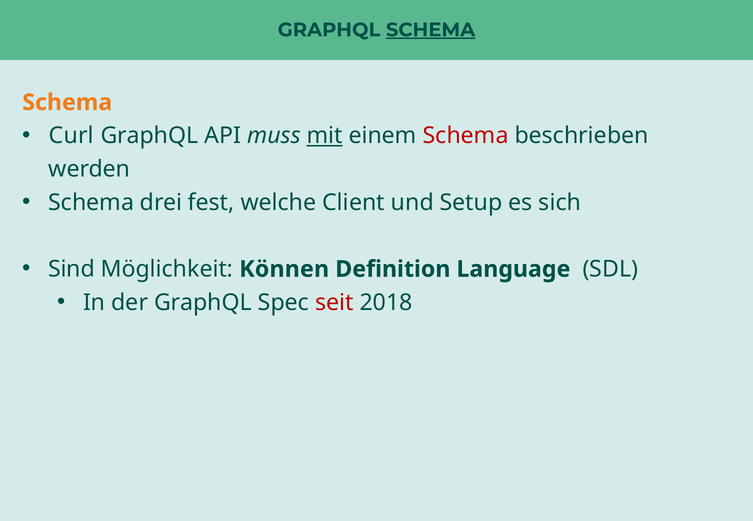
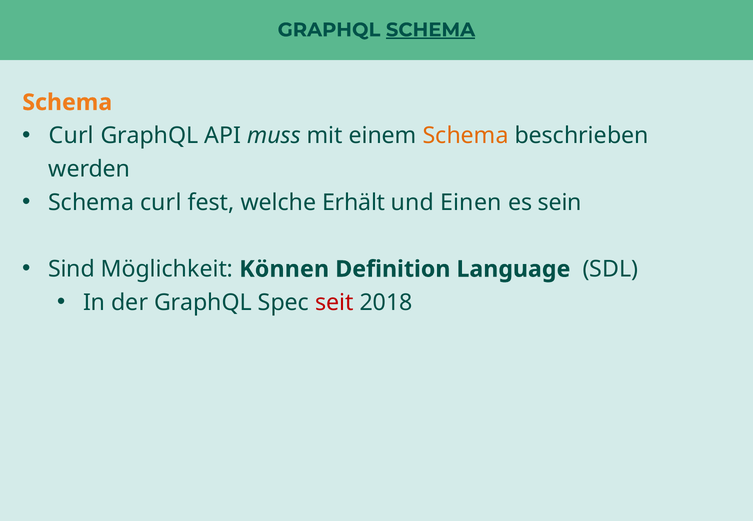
mit underline: present -> none
Schema at (466, 136) colour: red -> orange
Schema drei: drei -> curl
Client: Client -> Erhält
Setup: Setup -> Einen
sich: sich -> sein
